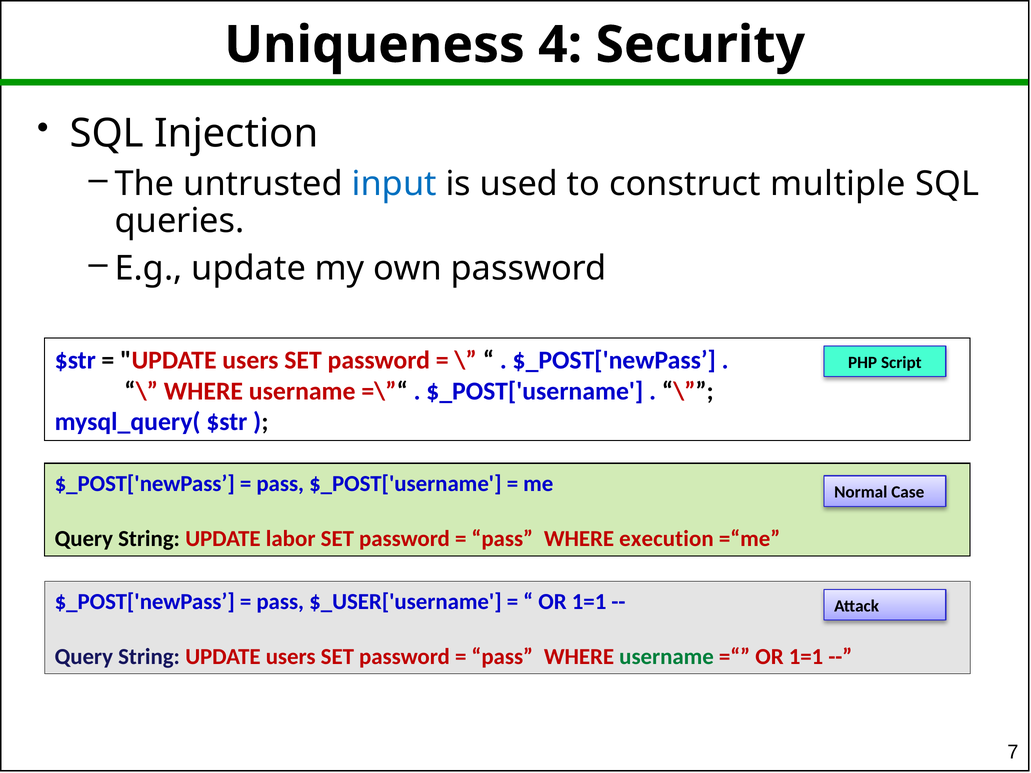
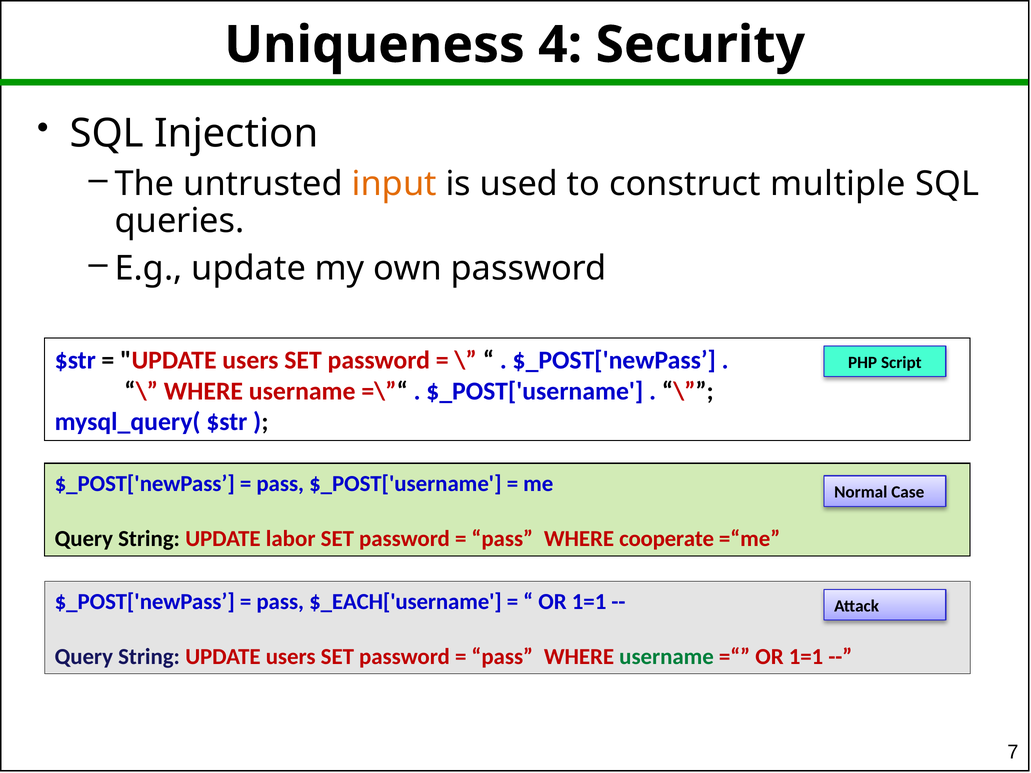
input colour: blue -> orange
execution: execution -> cooperate
$_USER['username: $_USER['username -> $_EACH['username
